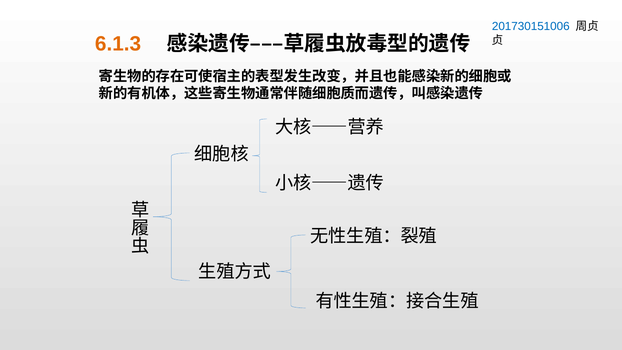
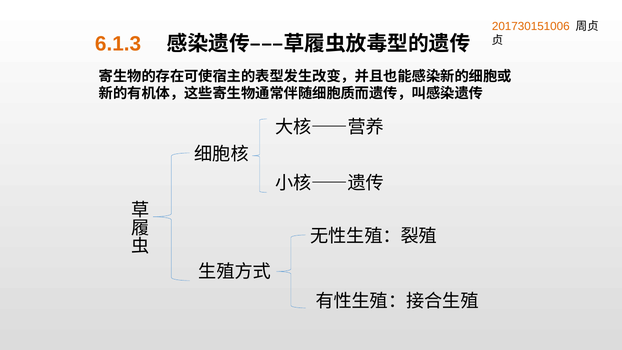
201730151006 colour: blue -> orange
